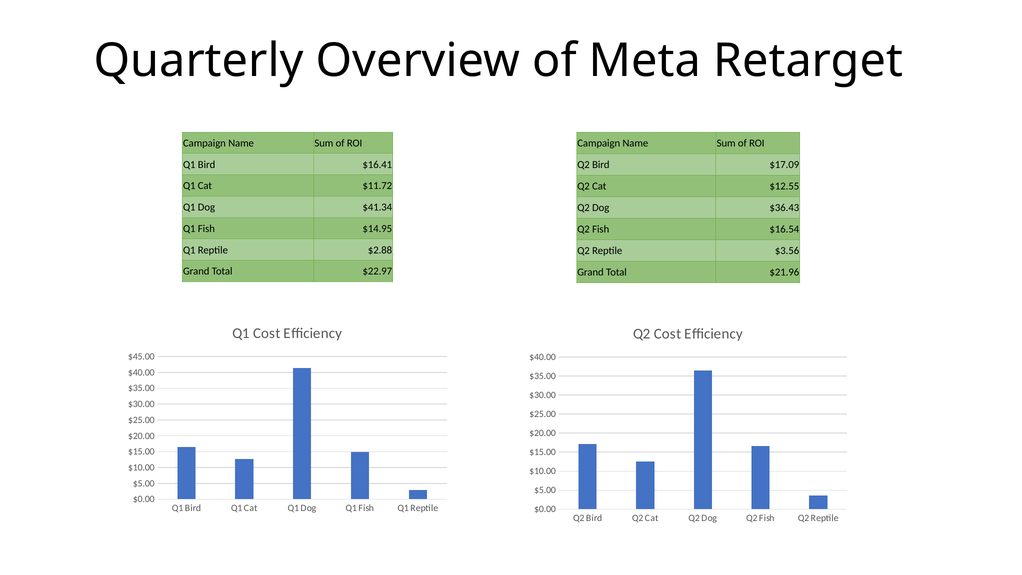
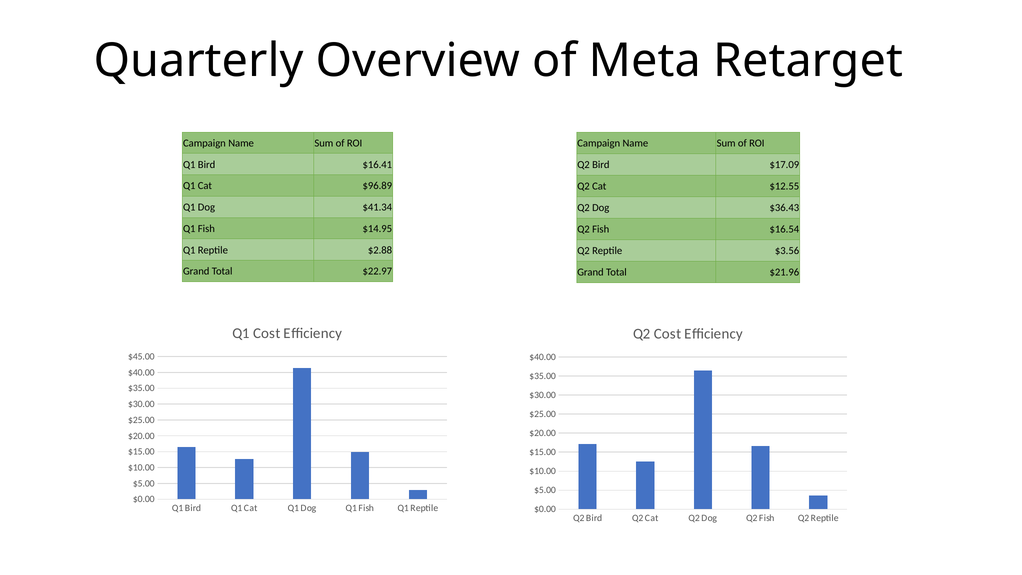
$11.72: $11.72 -> $96.89
